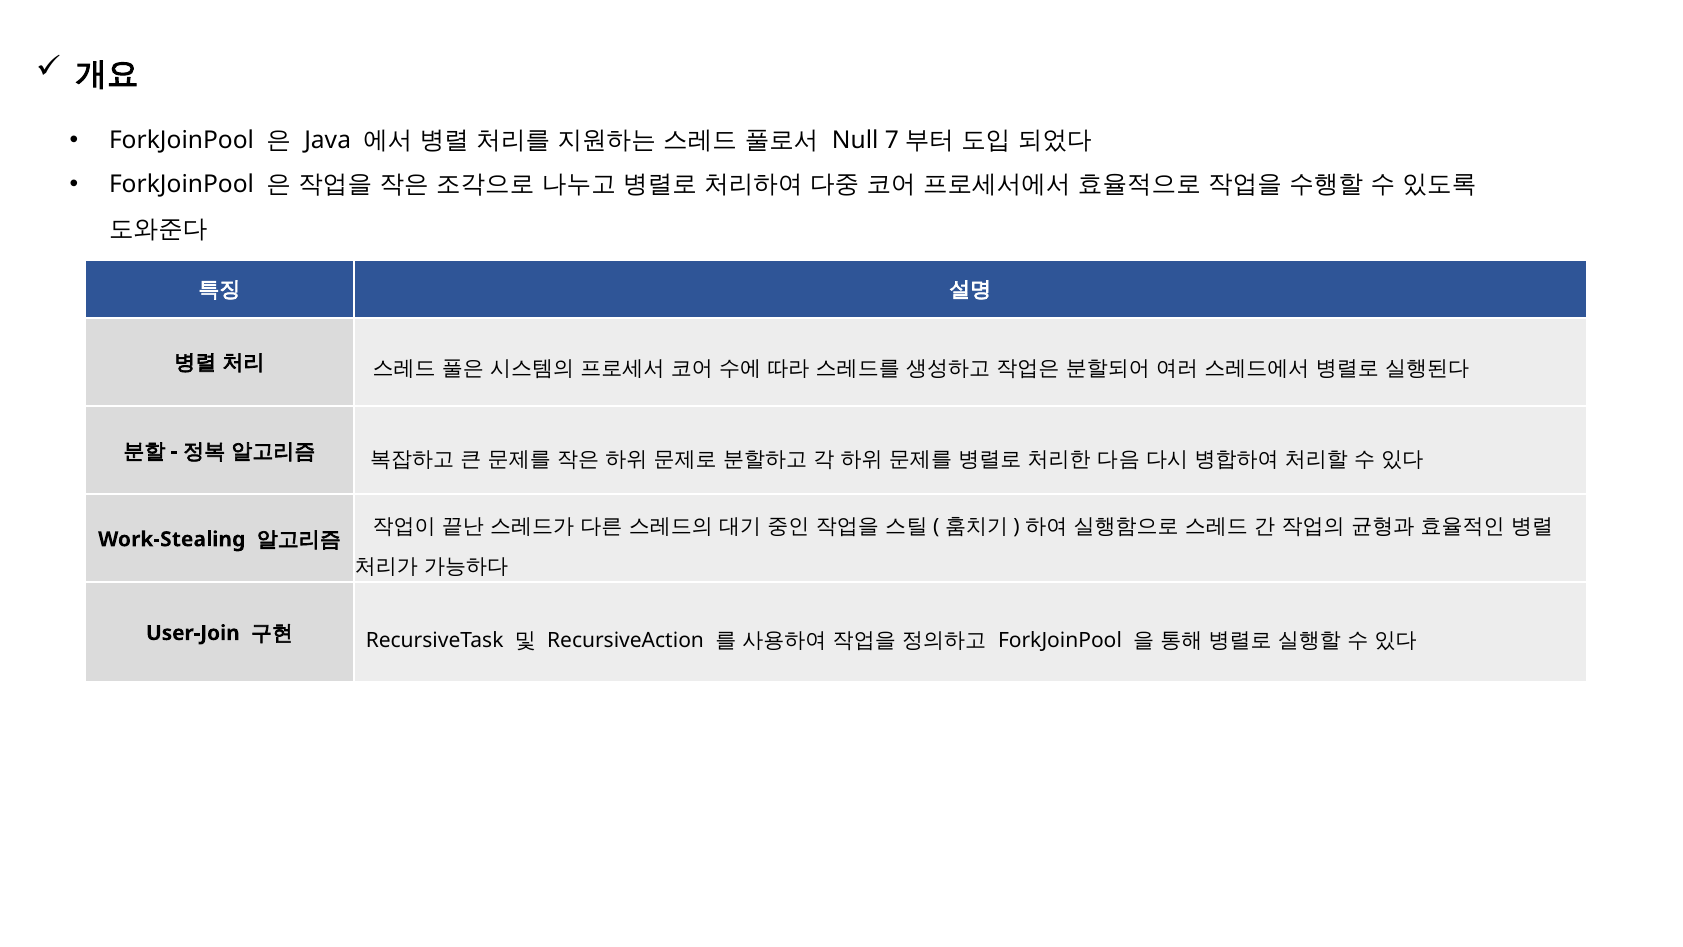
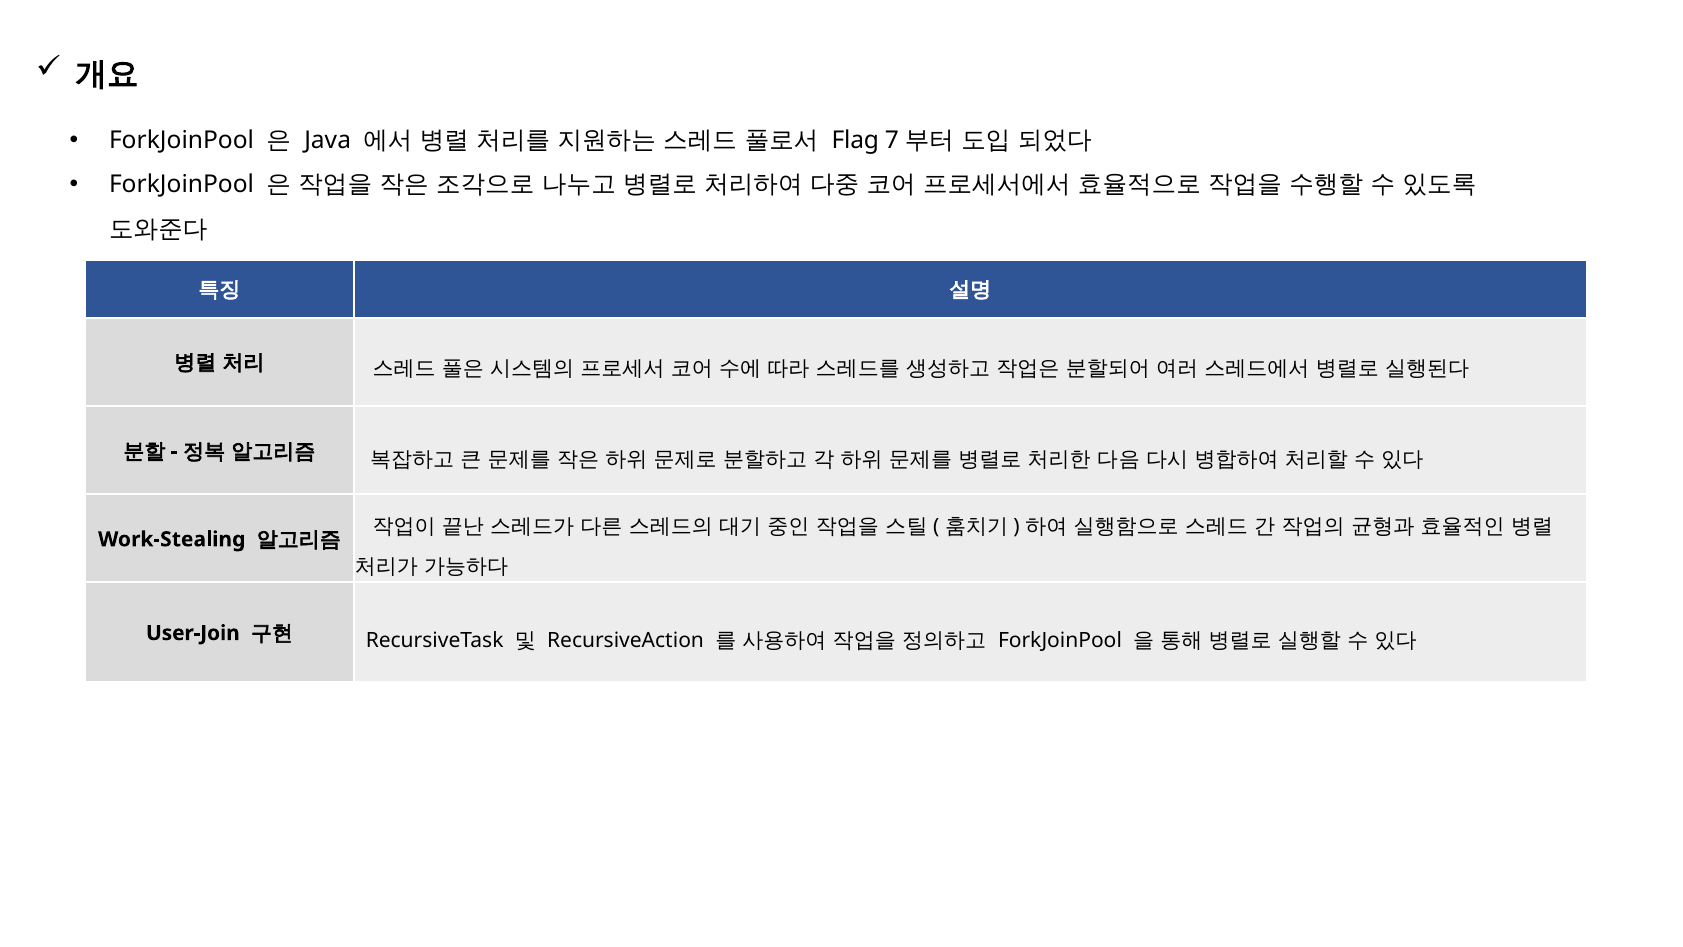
Null: Null -> Flag
